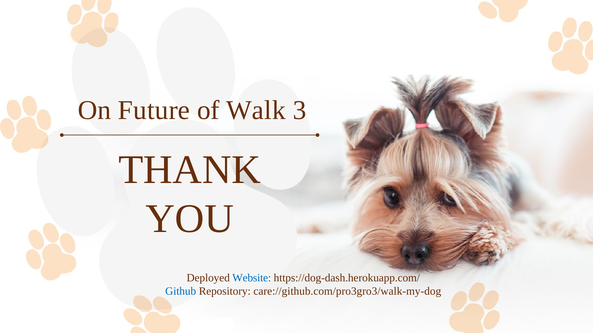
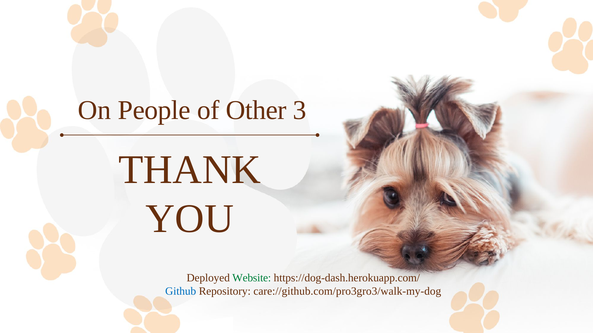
Future: Future -> People
Walk: Walk -> Other
Website colour: blue -> green
